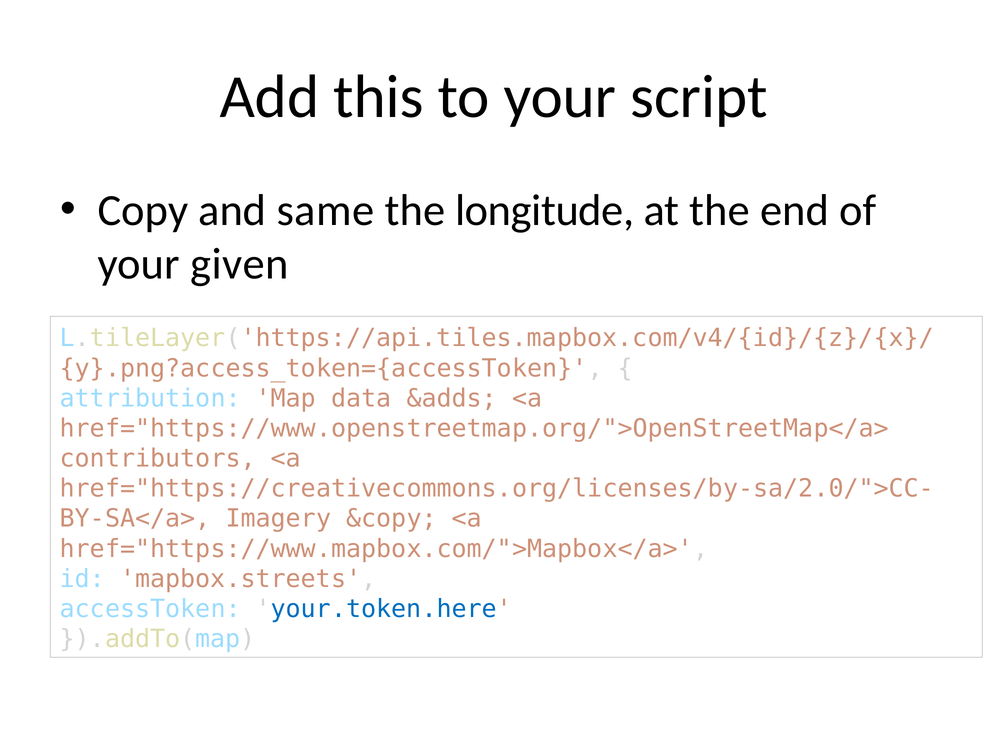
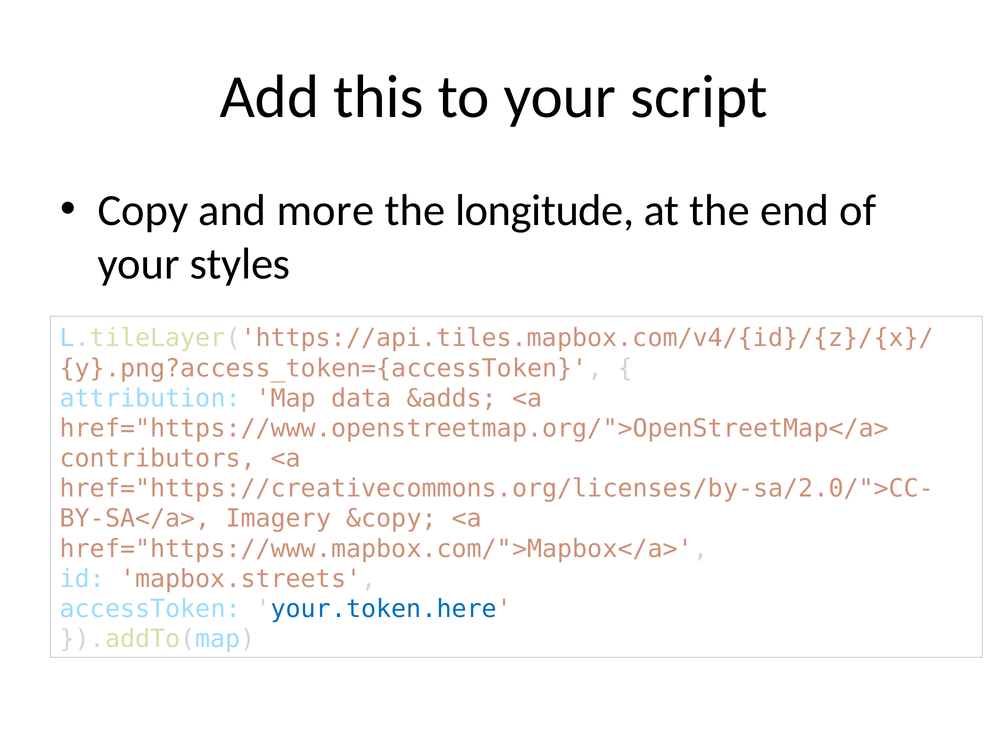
same: same -> more
given: given -> styles
